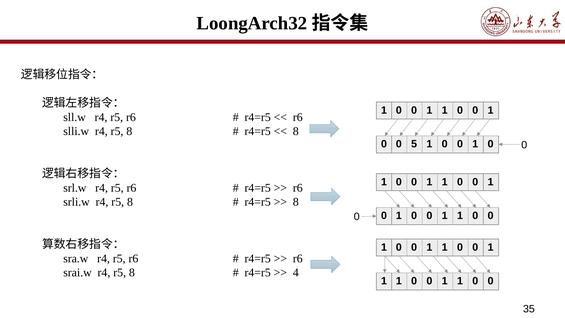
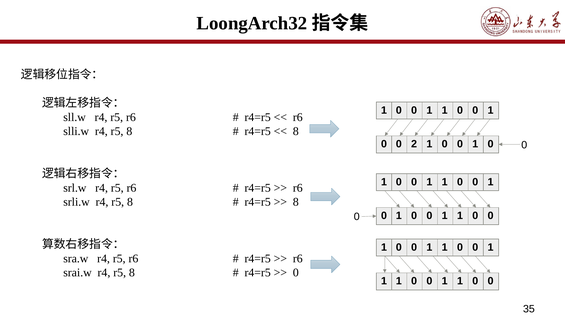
5: 5 -> 2
4 at (296, 272): 4 -> 0
